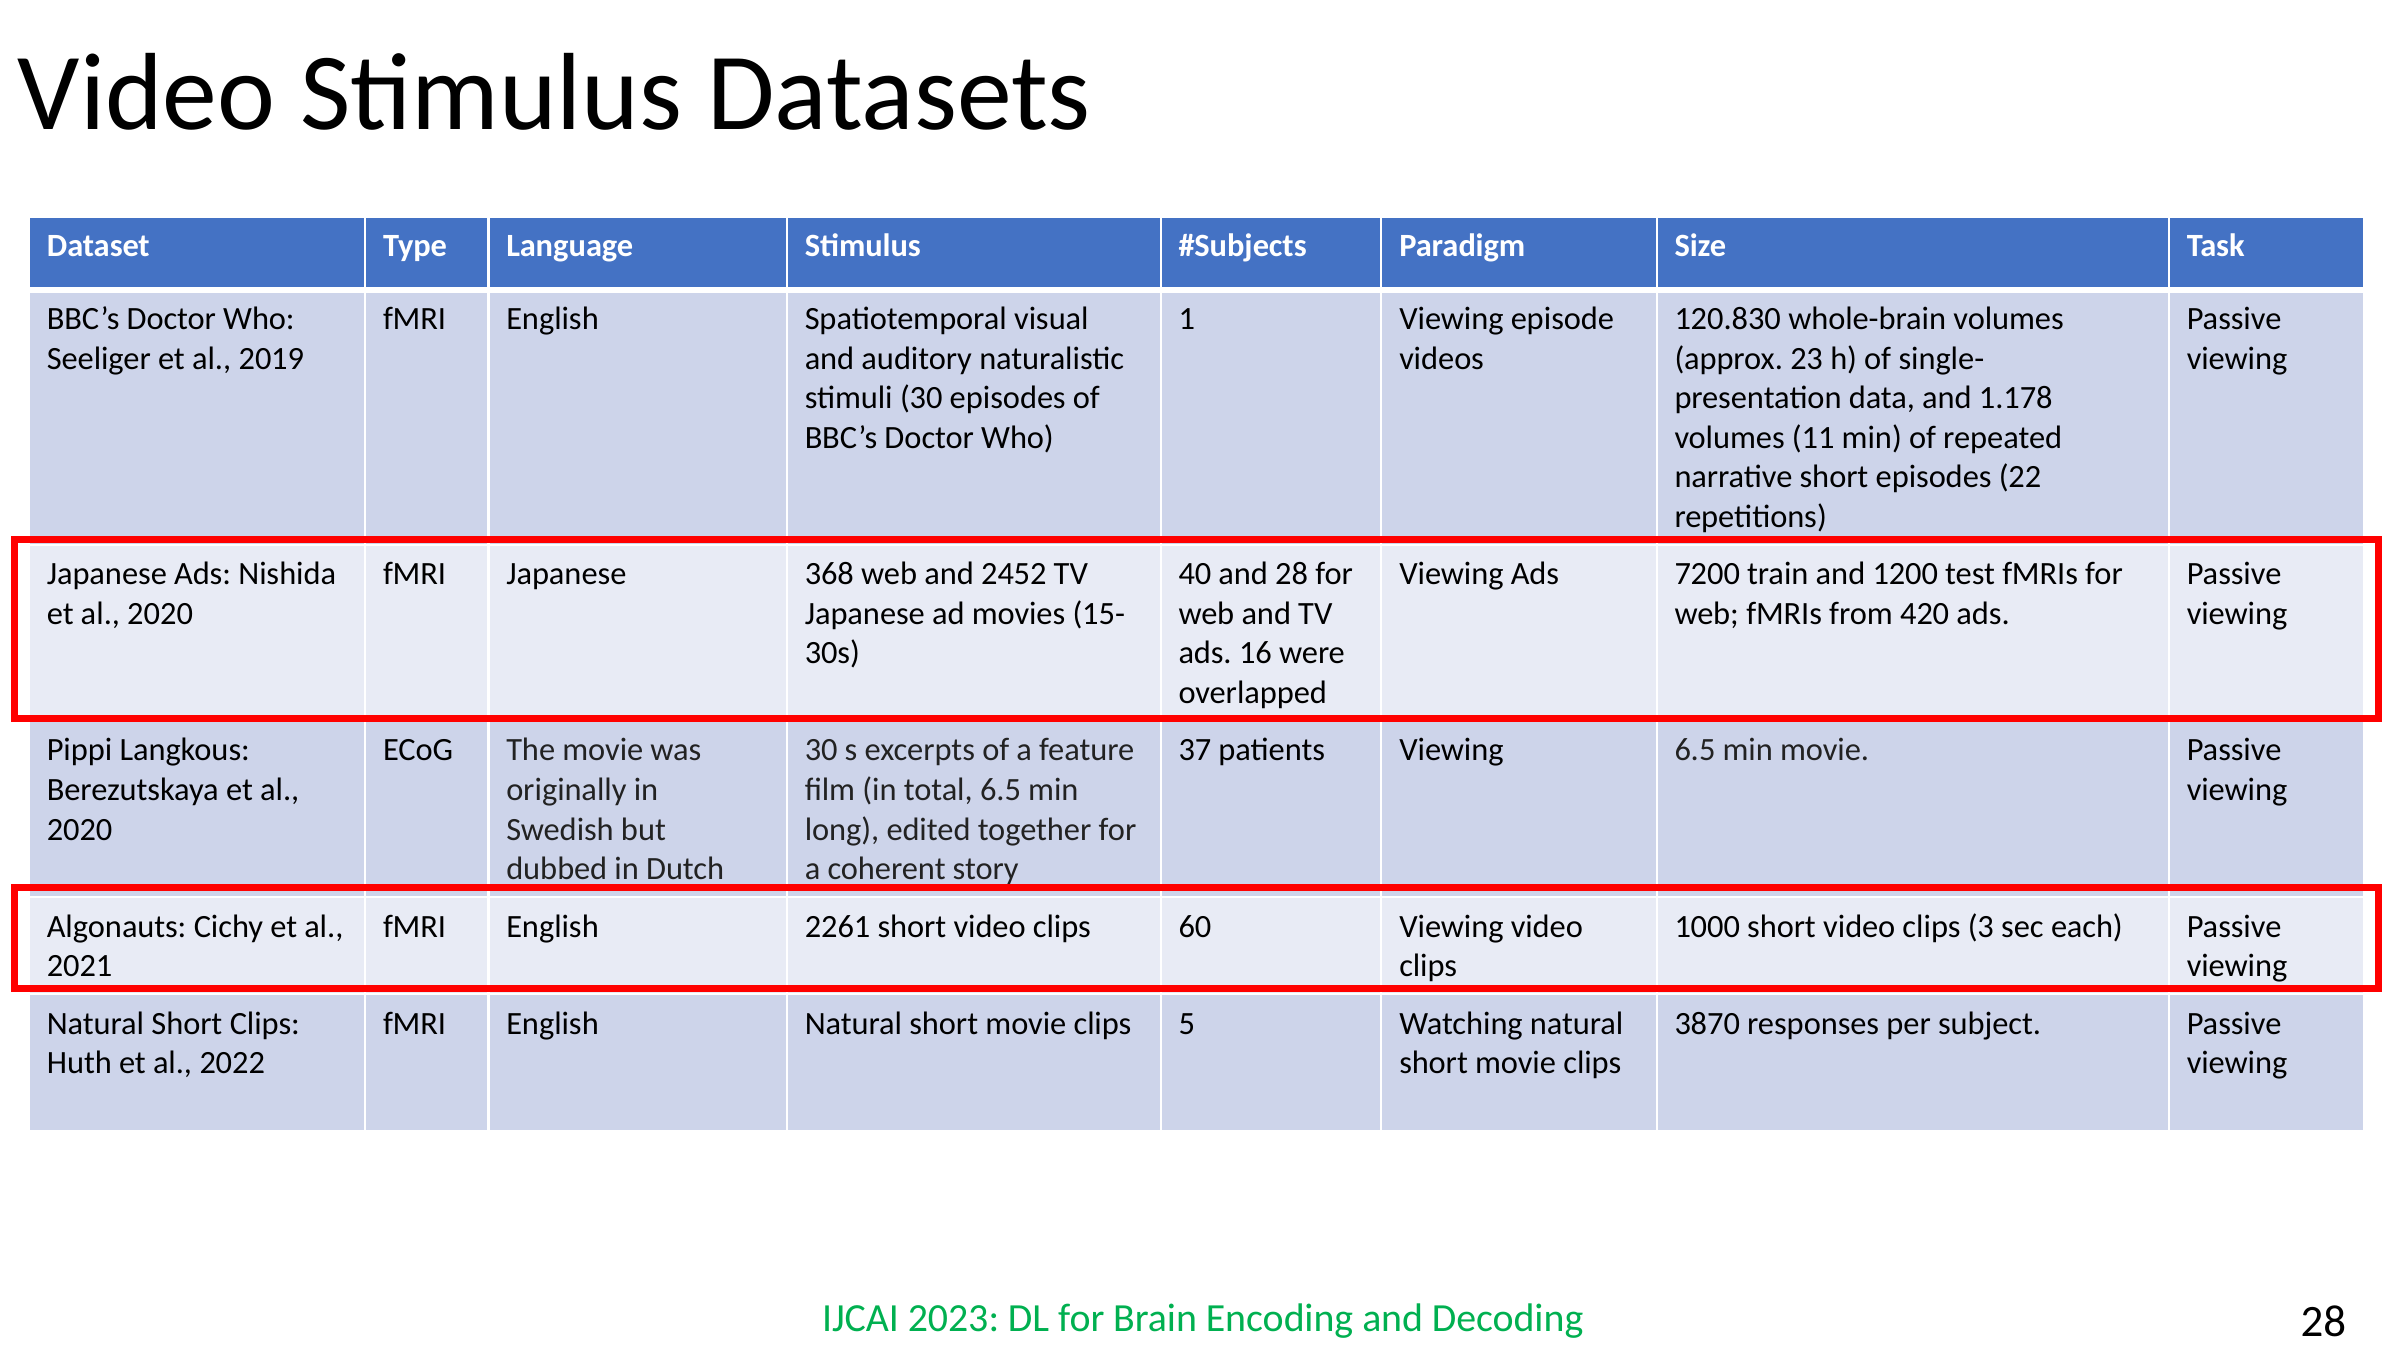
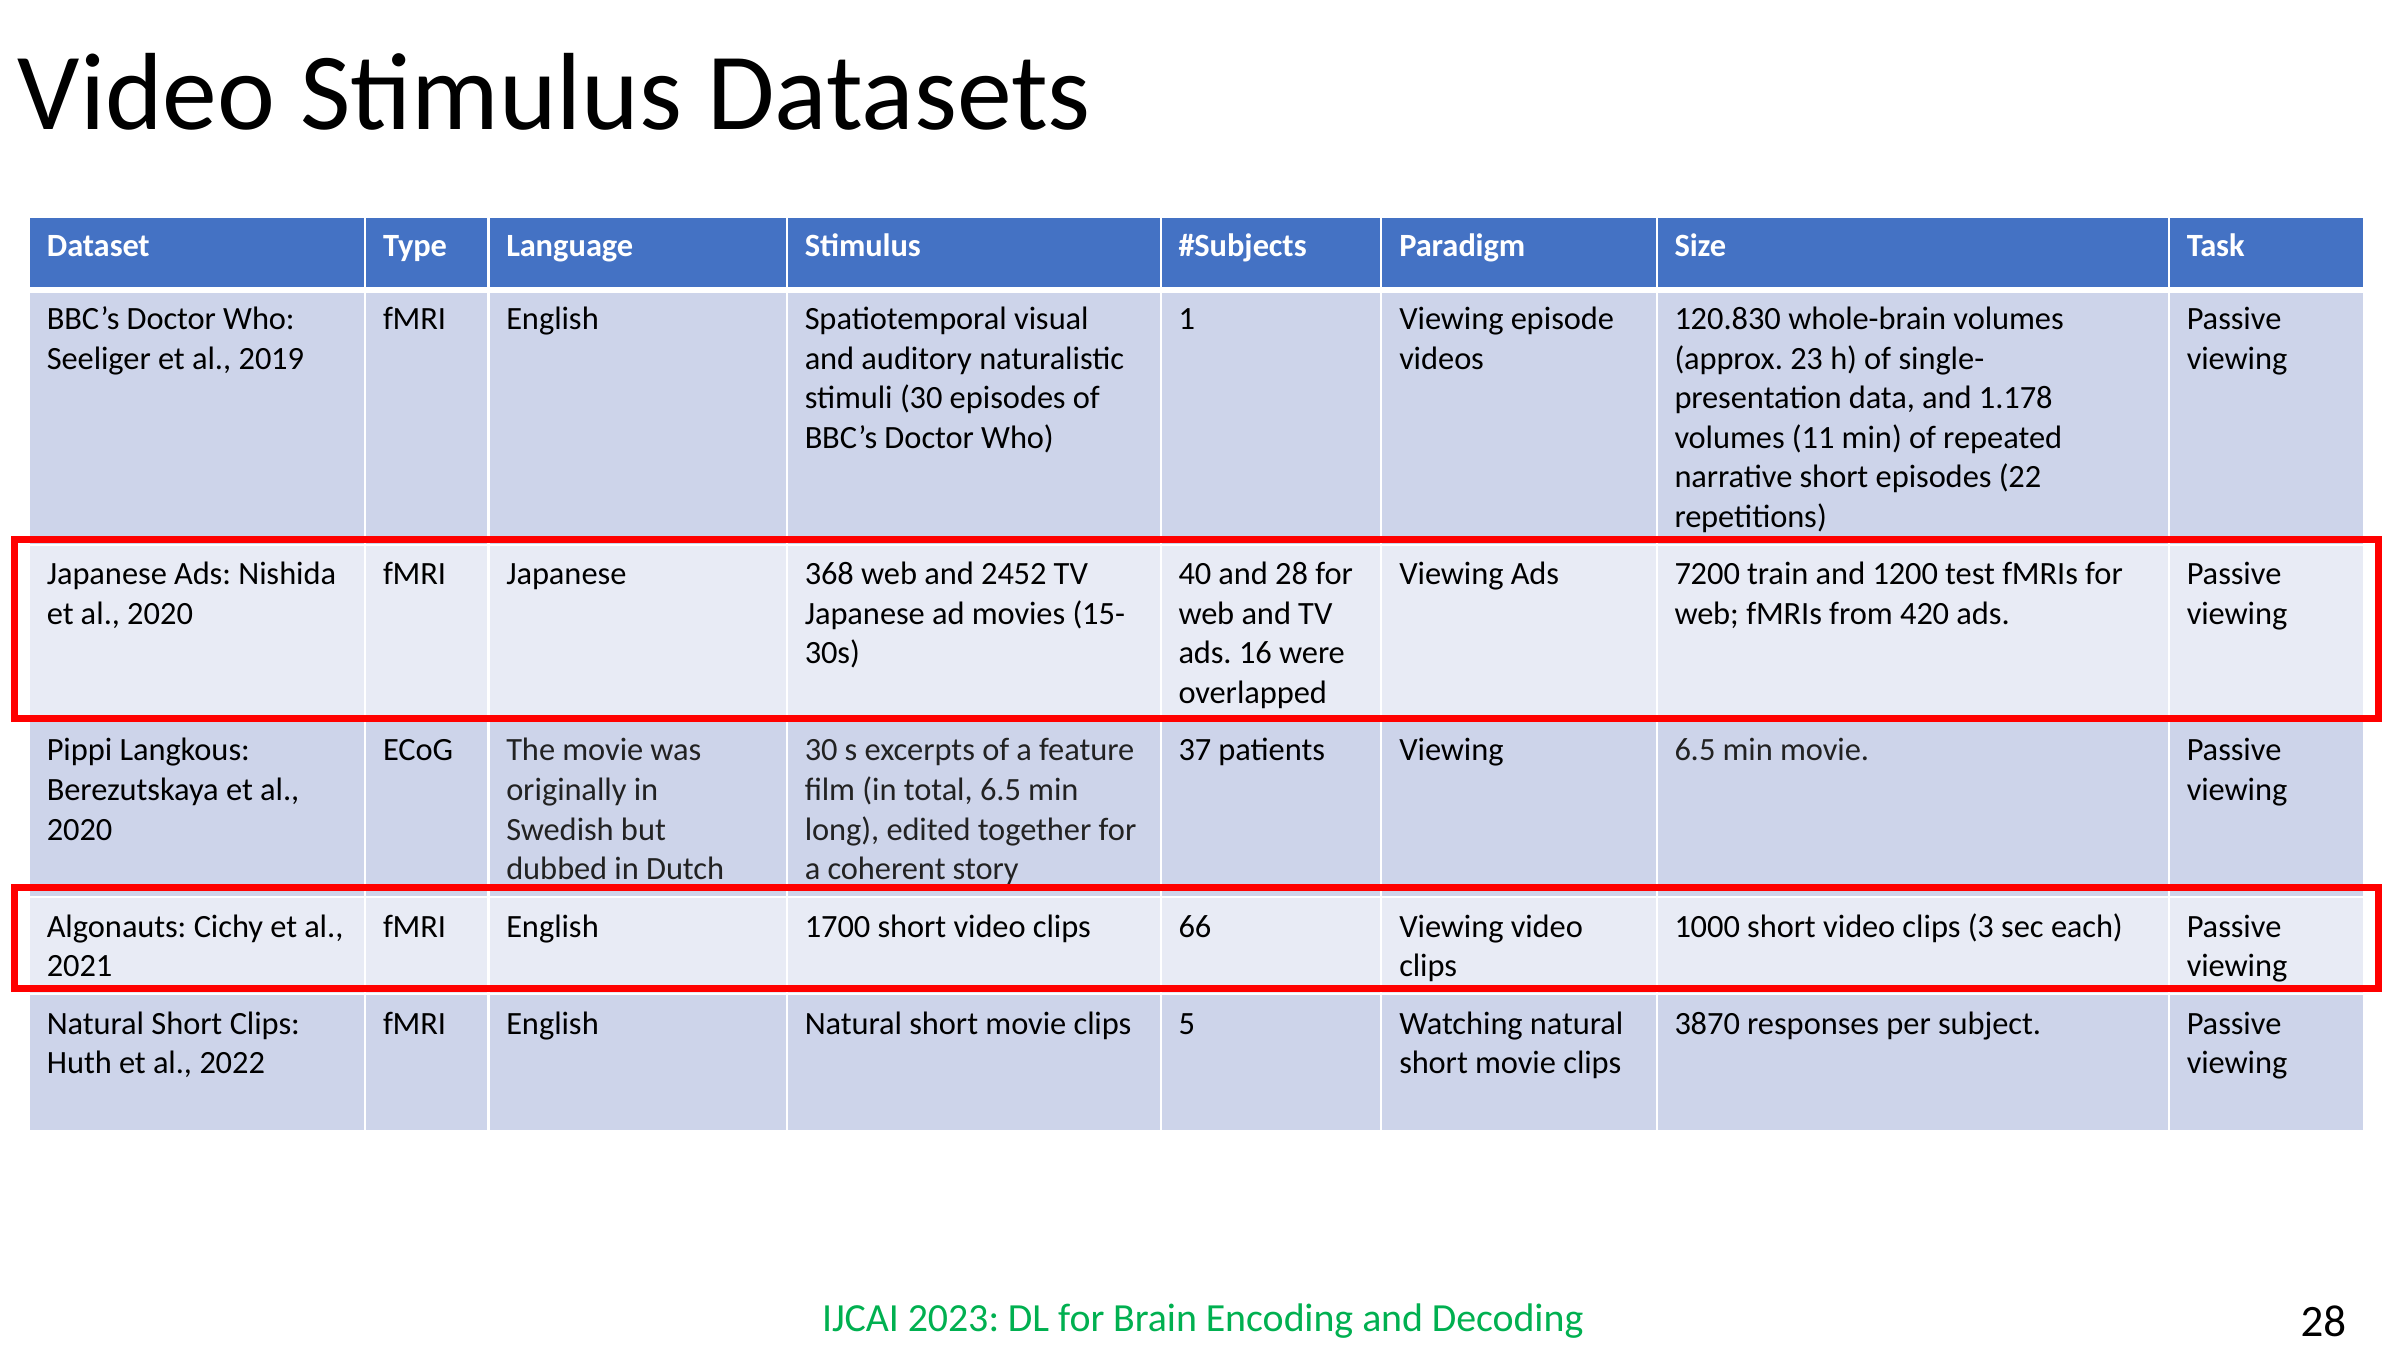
2261: 2261 -> 1700
60: 60 -> 66
